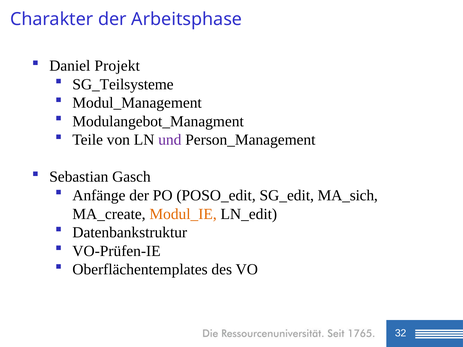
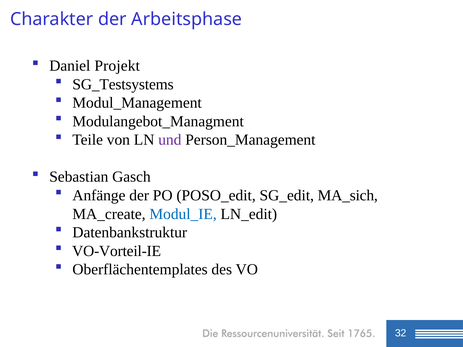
SG_Teilsysteme: SG_Teilsysteme -> SG_Testsystems
Modul_IE colour: orange -> blue
VO-Prüfen-IE: VO-Prüfen-IE -> VO-Vorteil-IE
